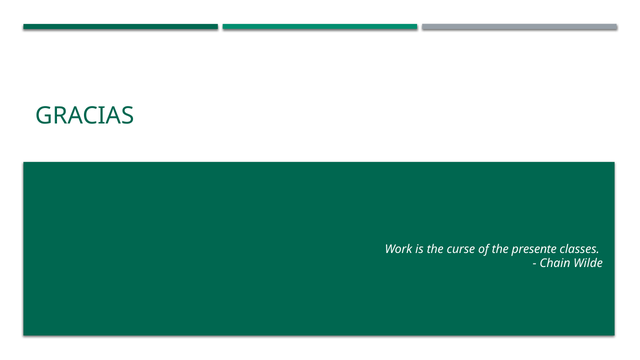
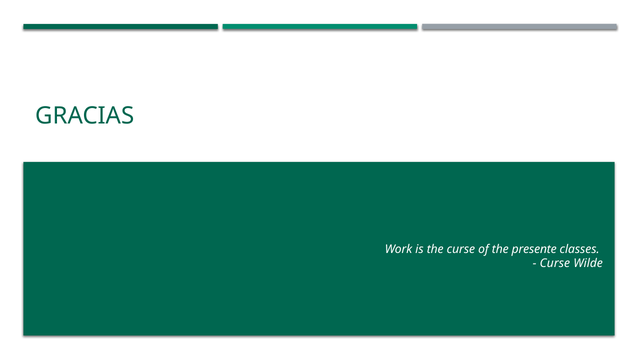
Chain at (555, 264): Chain -> Curse
